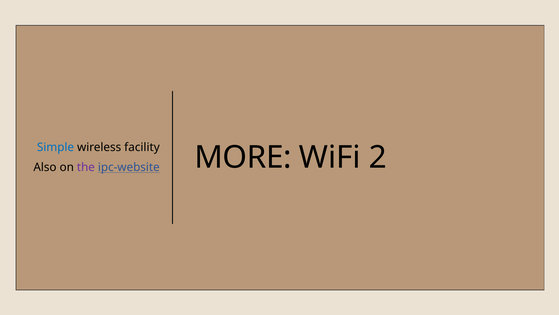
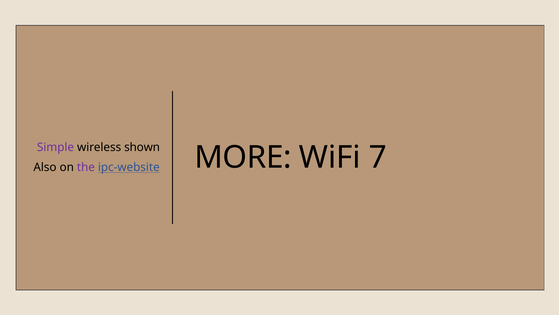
Simple colour: blue -> purple
facility: facility -> shown
2: 2 -> 7
